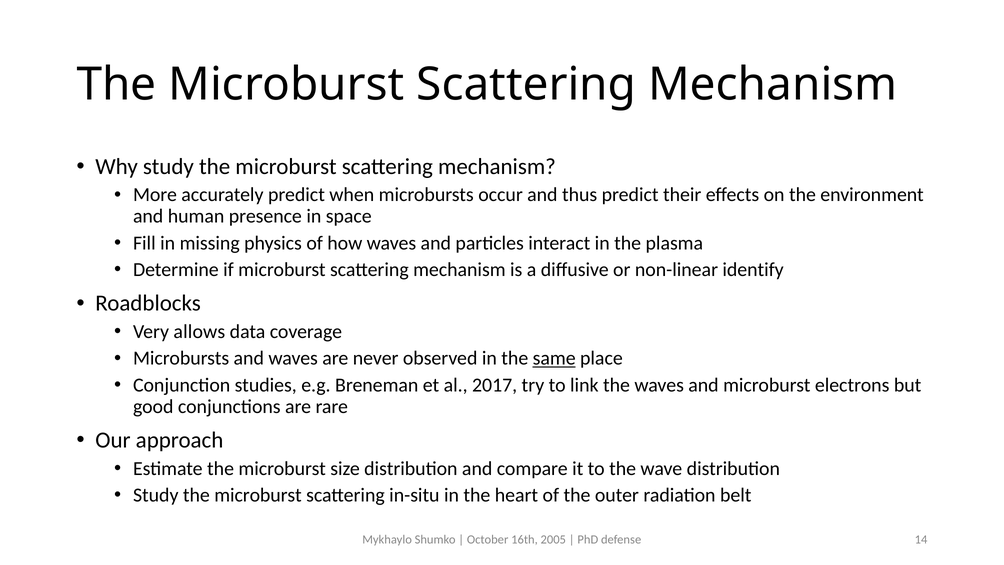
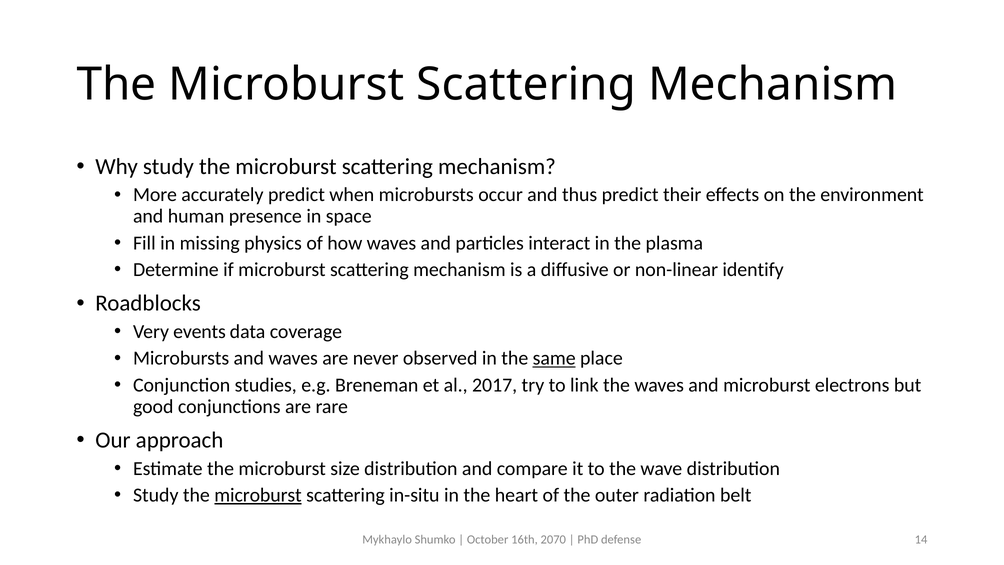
allows: allows -> events
microburst at (258, 495) underline: none -> present
2005: 2005 -> 2070
